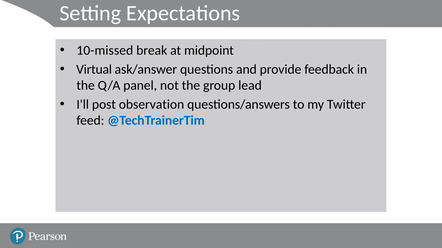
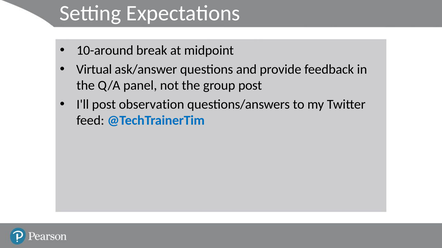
10-missed: 10-missed -> 10-around
group lead: lead -> post
